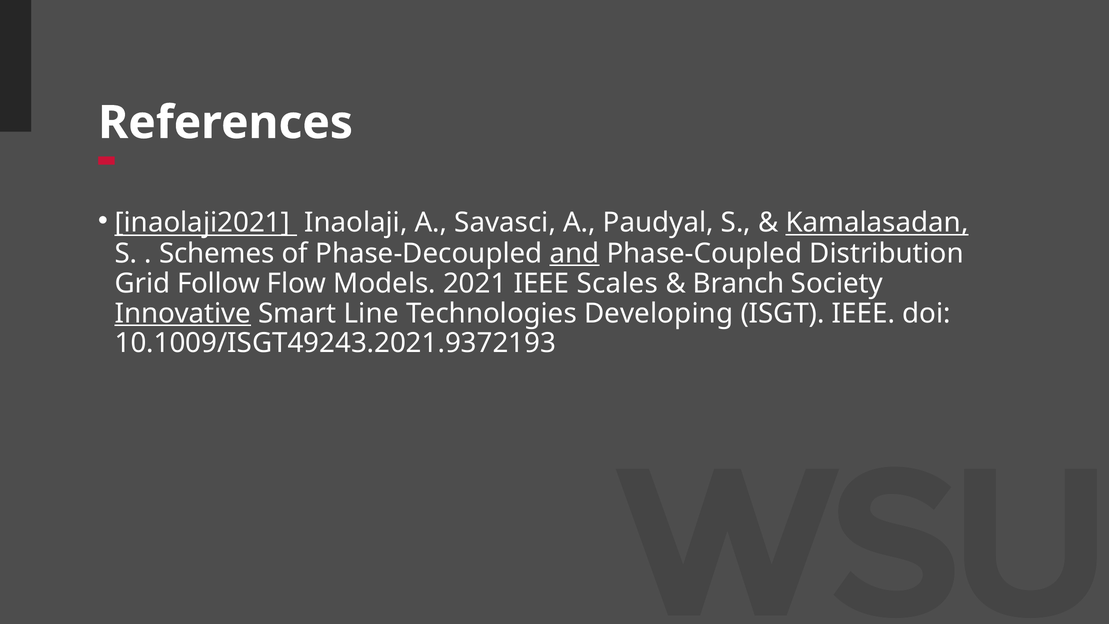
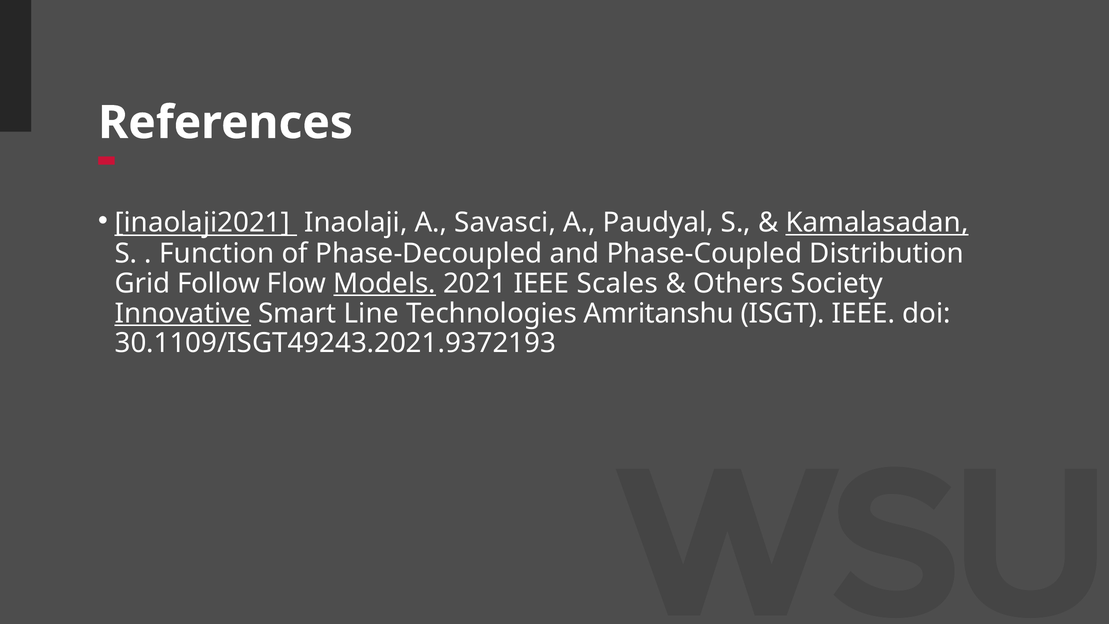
Schemes: Schemes -> Function
and underline: present -> none
Models underline: none -> present
Branch: Branch -> Others
Developing: Developing -> Amritanshu
10.1009/ISGT49243.2021.9372193: 10.1009/ISGT49243.2021.9372193 -> 30.1109/ISGT49243.2021.9372193
